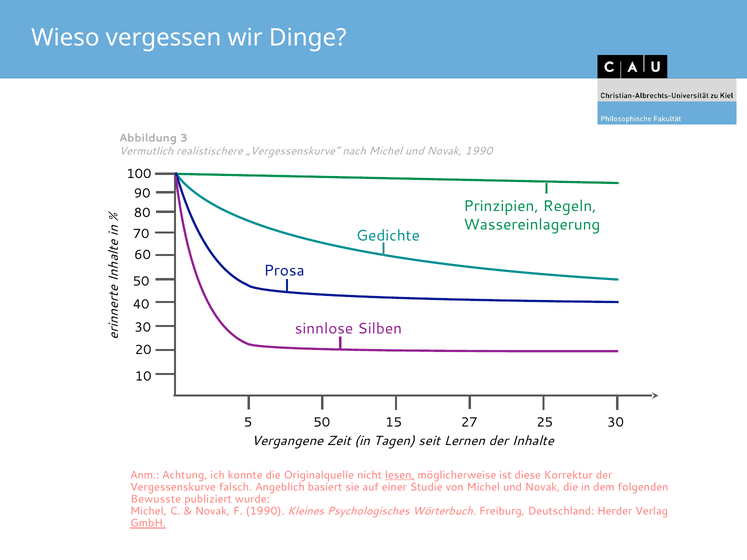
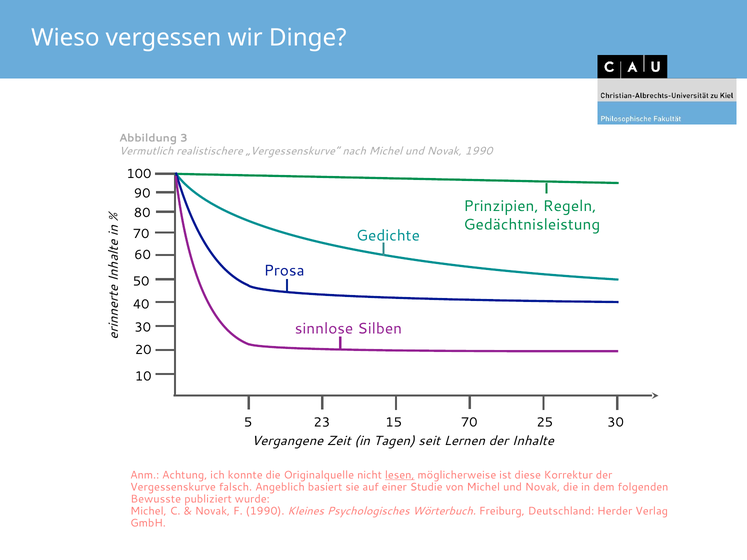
Wassereinlagerung: Wassereinlagerung -> Gedächtnisleistung
5 50: 50 -> 23
15 27: 27 -> 70
GmbH underline: present -> none
